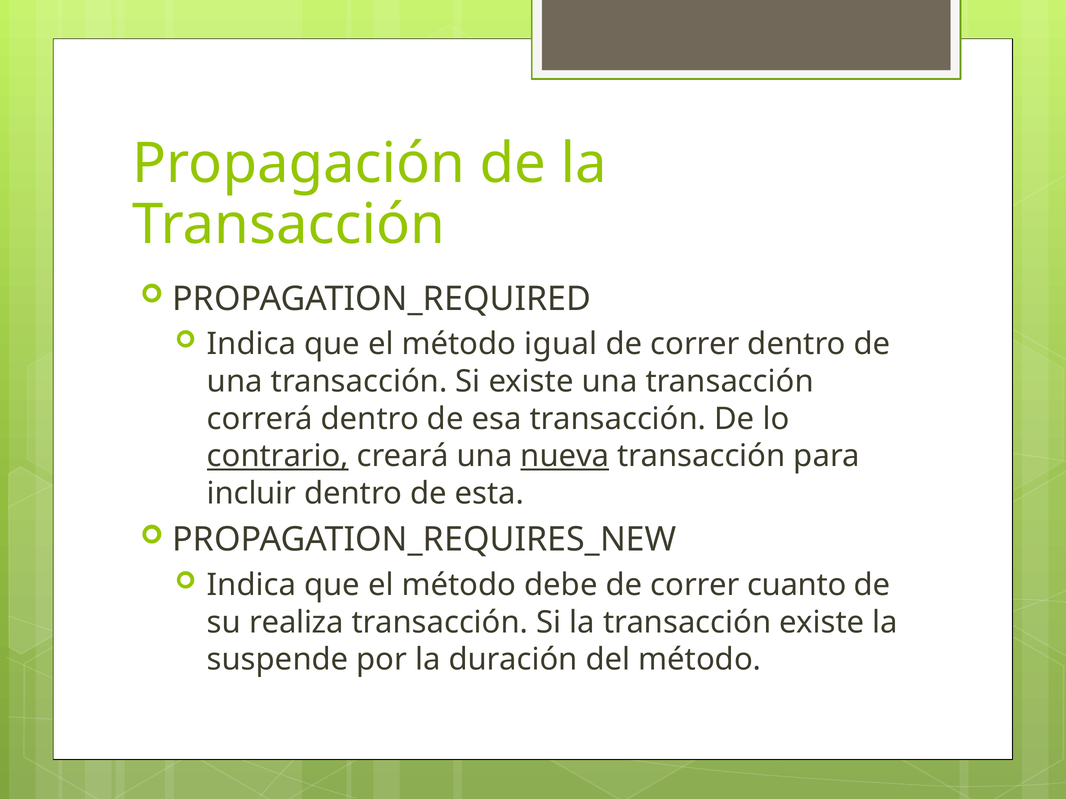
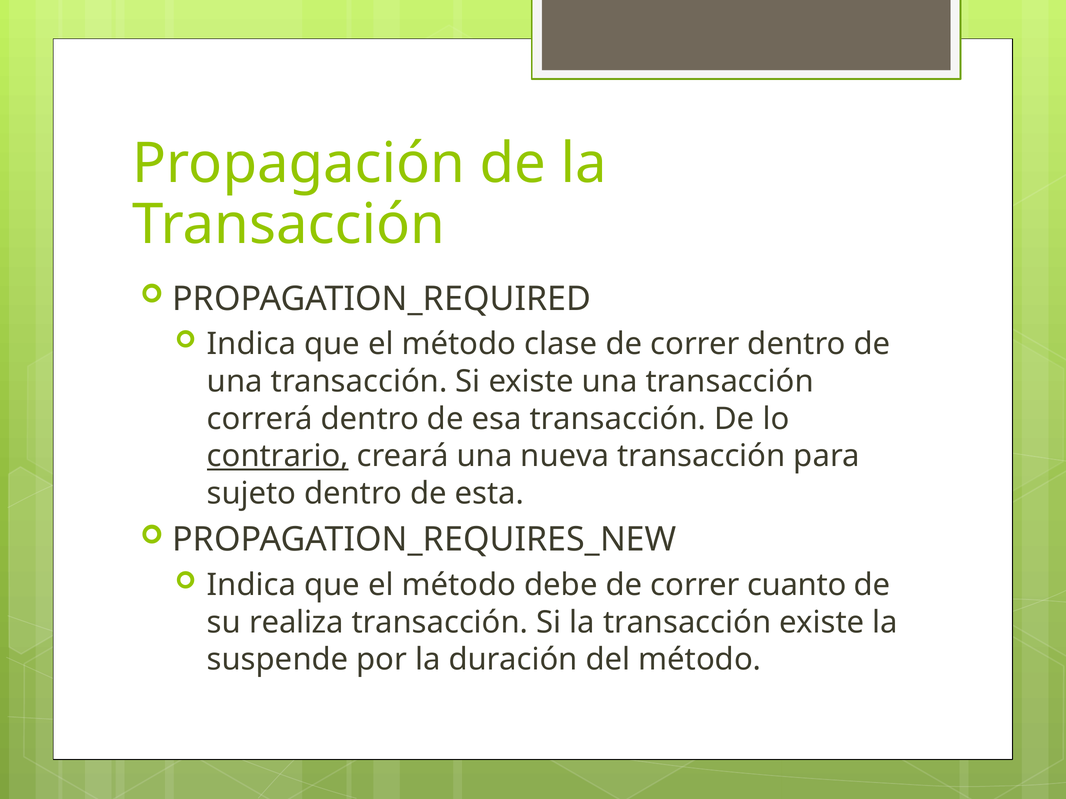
igual: igual -> clase
nueva underline: present -> none
incluir: incluir -> sujeto
